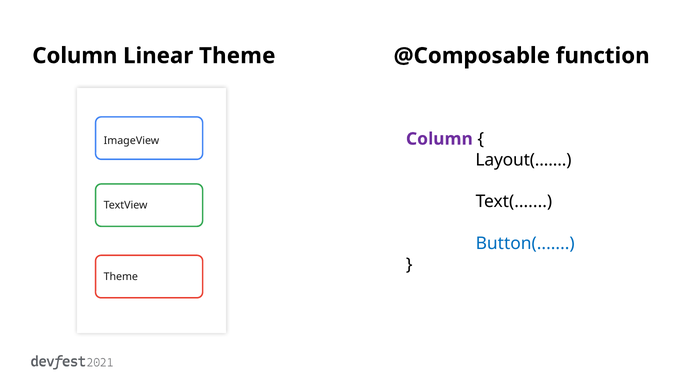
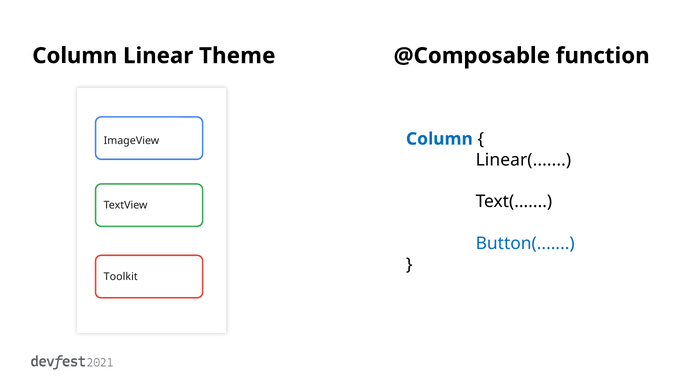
Column at (439, 139) colour: purple -> blue
Layout(: Layout( -> Linear(
Theme at (121, 277): Theme -> Toolkit
